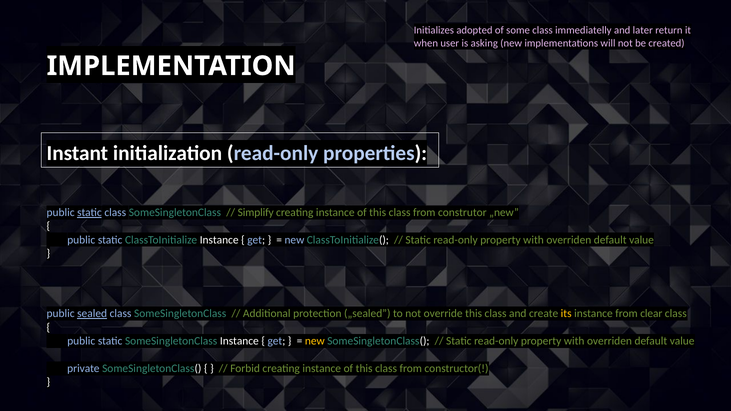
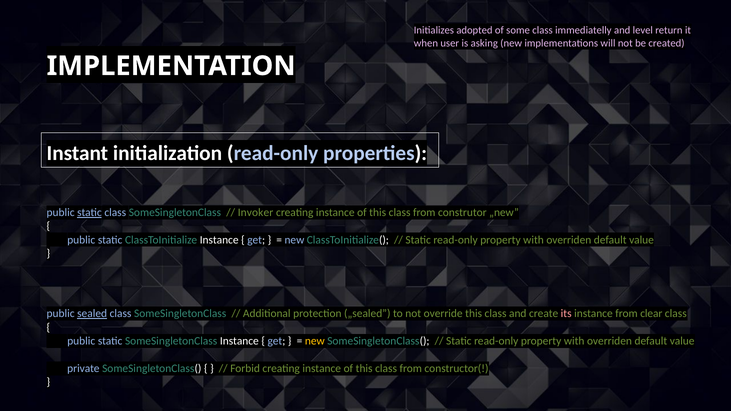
later: later -> level
Simplify: Simplify -> Invoker
its colour: yellow -> pink
